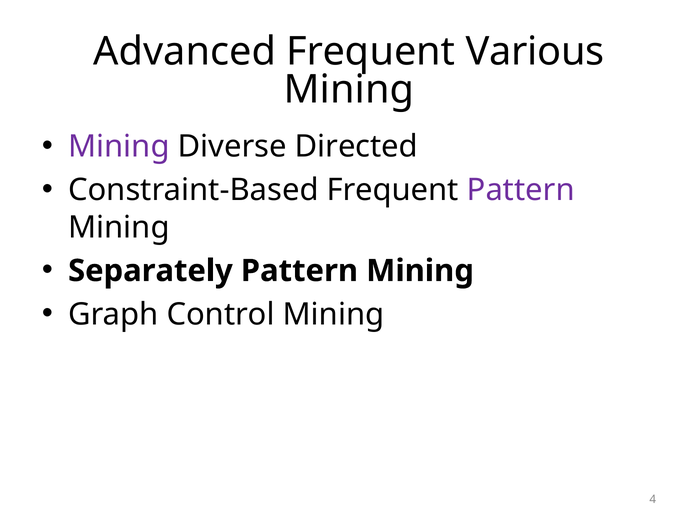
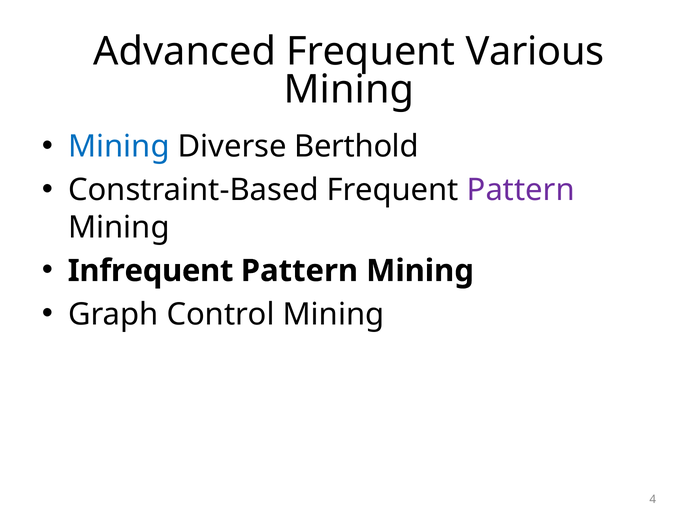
Mining at (119, 146) colour: purple -> blue
Directed: Directed -> Berthold
Separately: Separately -> Infrequent
